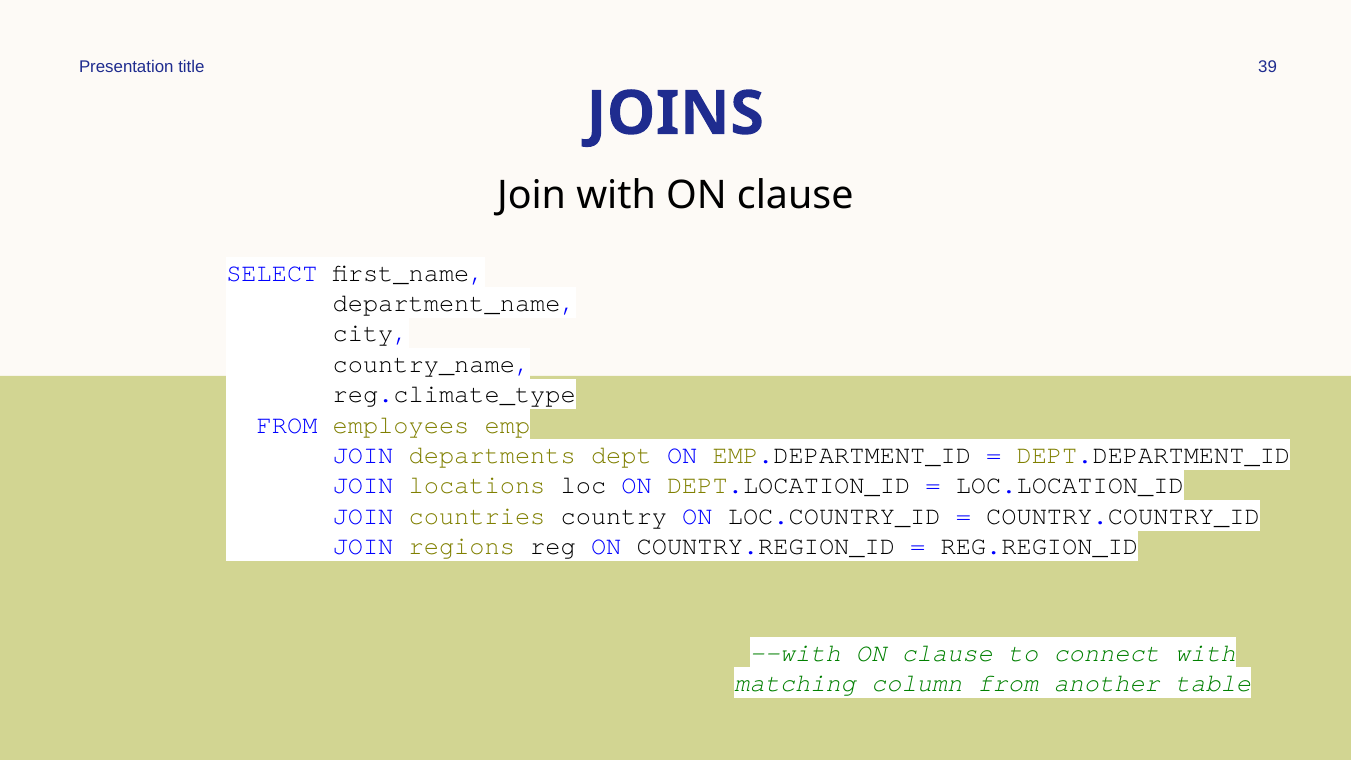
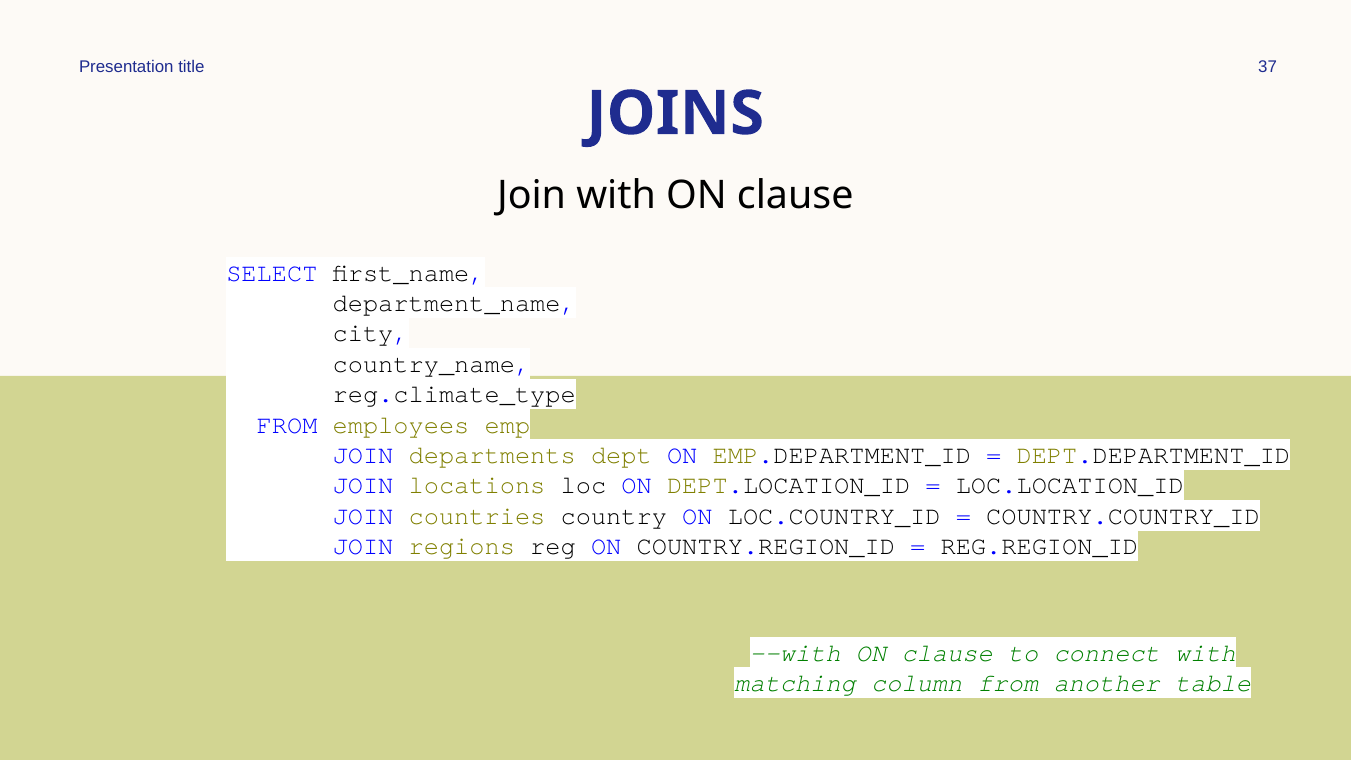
39: 39 -> 37
